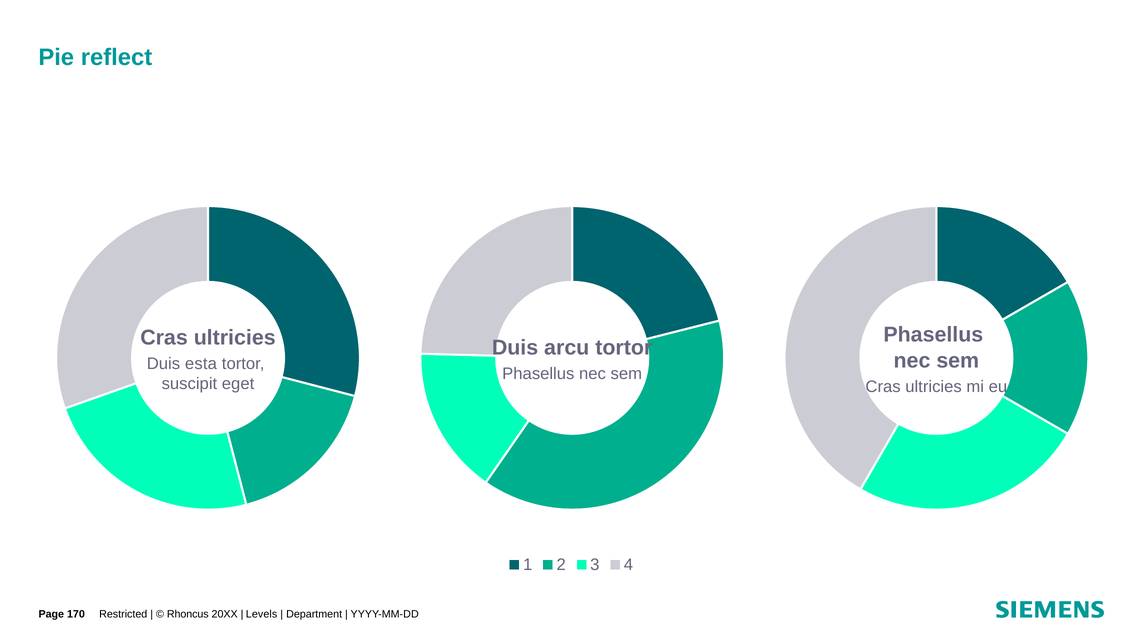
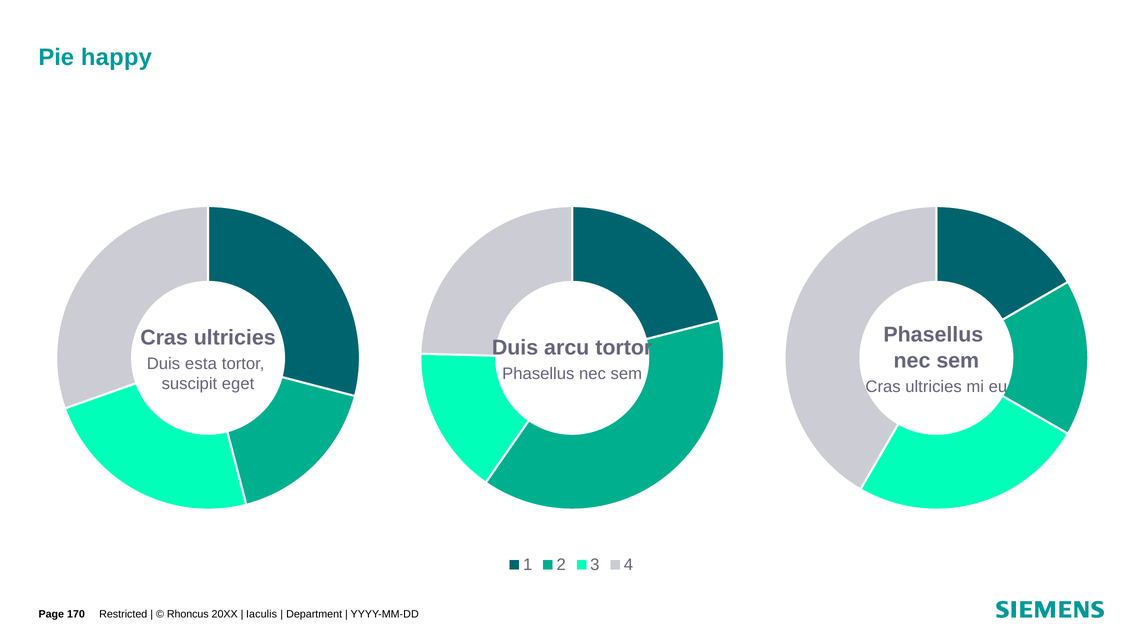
reflect: reflect -> happy
Levels: Levels -> Iaculis
